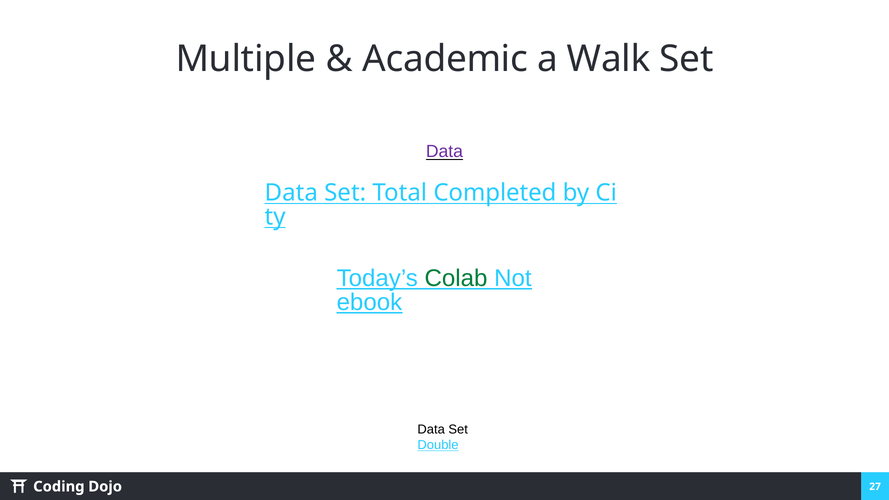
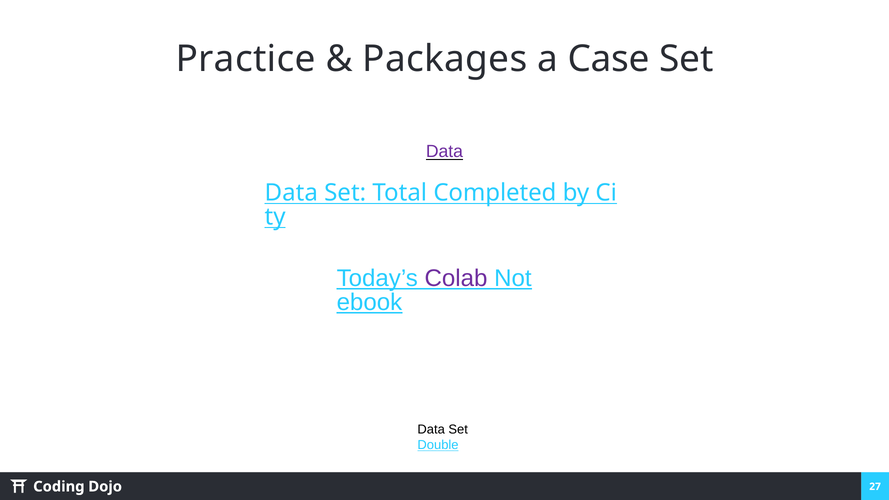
Multiple: Multiple -> Practice
Academic: Academic -> Packages
Walk: Walk -> Case
Colab colour: green -> purple
